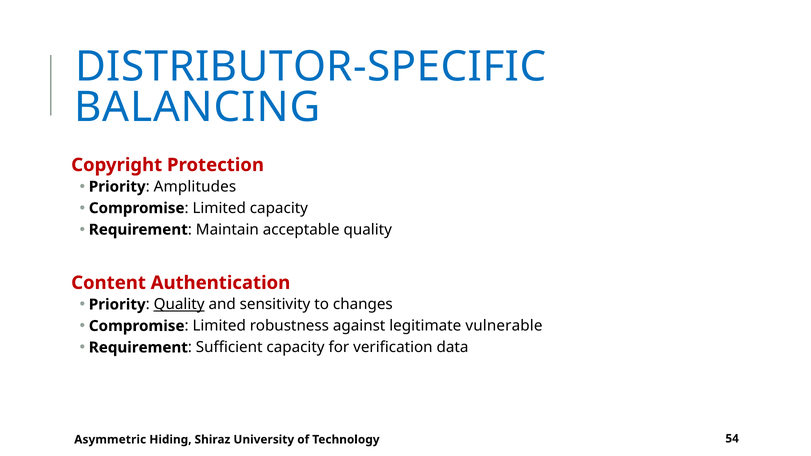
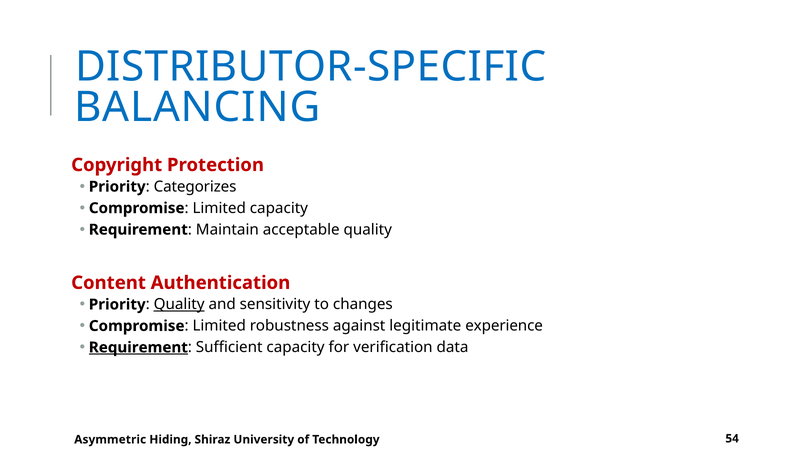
Amplitudes: Amplitudes -> Categorizes
vulnerable: vulnerable -> experience
Requirement at (138, 348) underline: none -> present
